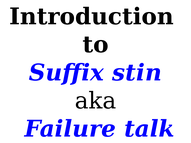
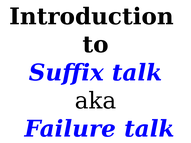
Suffix stin: stin -> talk
